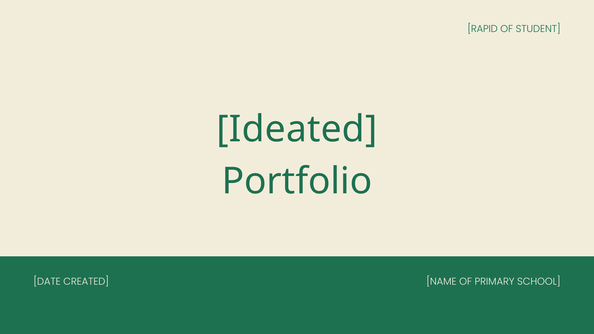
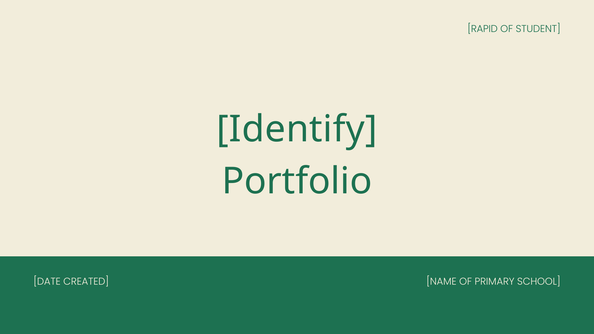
Ideated: Ideated -> Identify
